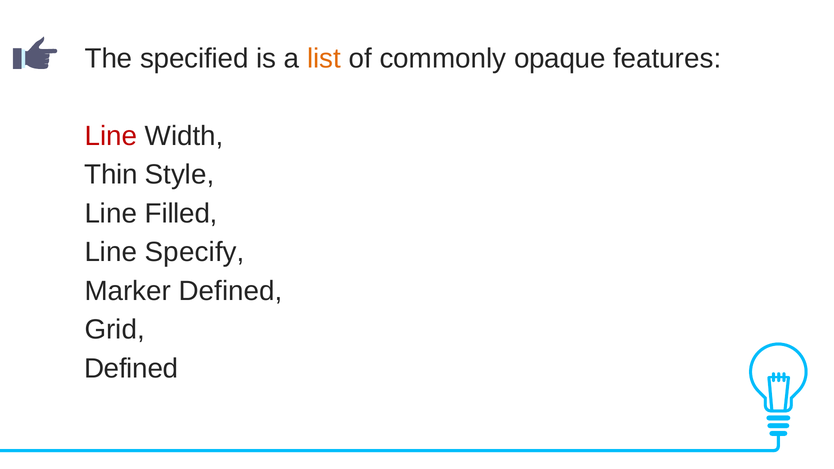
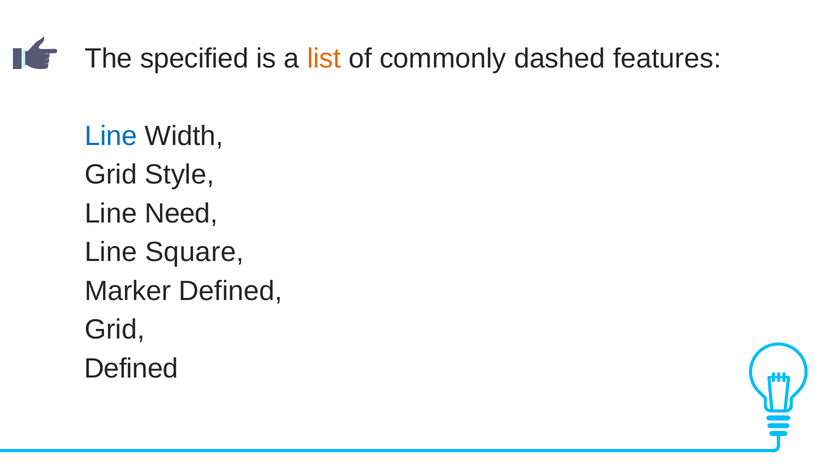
opaque: opaque -> dashed
Line at (111, 136) colour: red -> blue
Thin at (111, 175): Thin -> Grid
Filled: Filled -> Need
Specify: Specify -> Square
